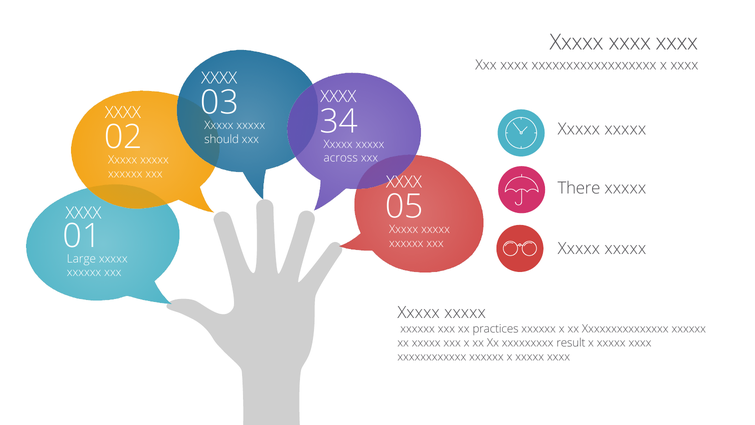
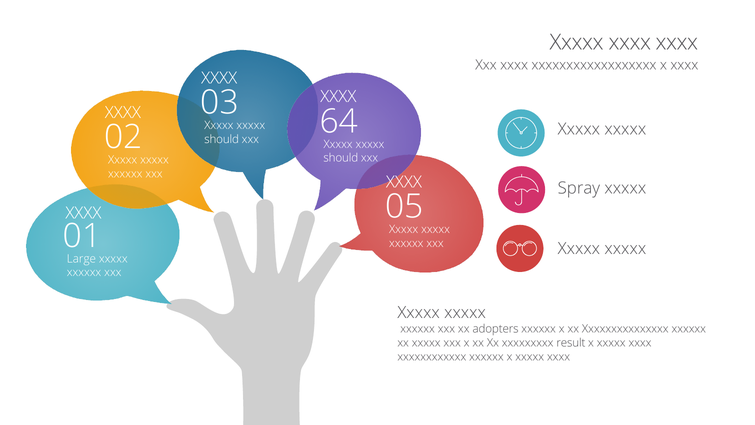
34: 34 -> 64
across at (341, 158): across -> should
There: There -> Spray
practices: practices -> adopters
